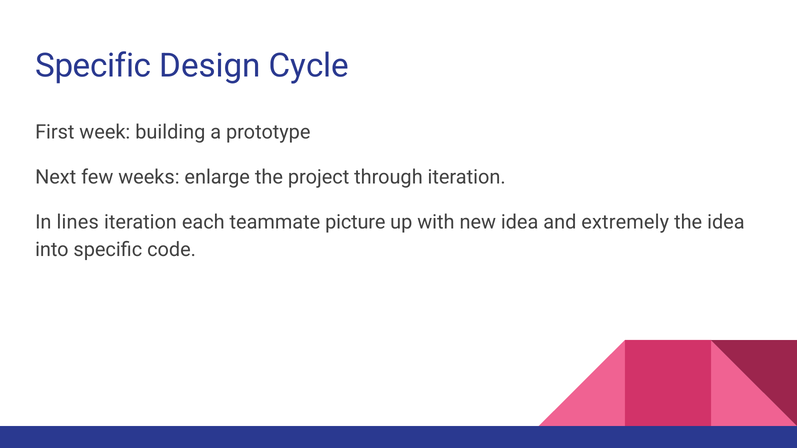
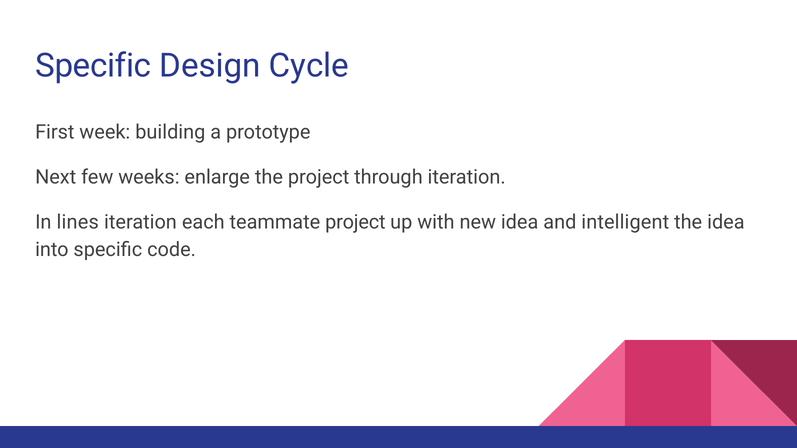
teammate picture: picture -> project
extremely: extremely -> intelligent
